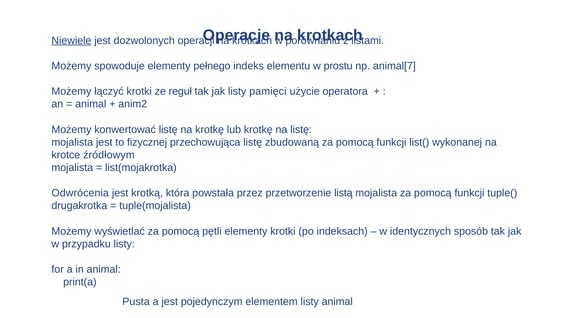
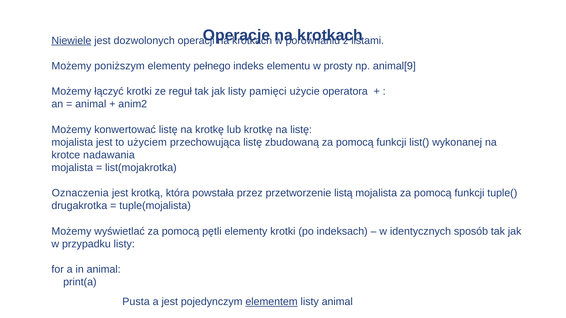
spowoduje: spowoduje -> poniższym
prostu: prostu -> prosty
animal[7: animal[7 -> animal[9
fizycznej: fizycznej -> użyciem
źródłowym: źródłowym -> nadawania
Odwrócenia: Odwrócenia -> Oznaczenia
elementem underline: none -> present
